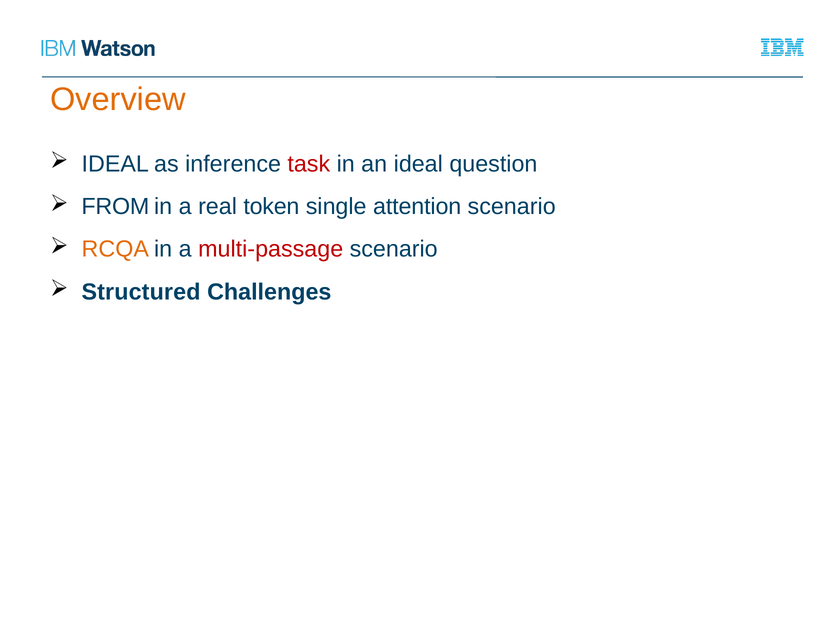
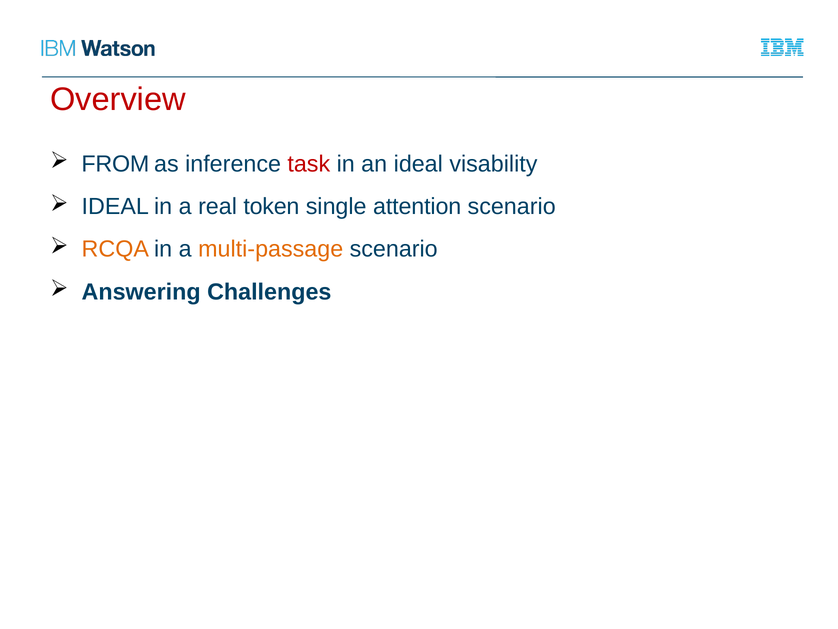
Overview colour: orange -> red
IDEAL at (115, 164): IDEAL -> FROM
question: question -> visability
FROM at (115, 206): FROM -> IDEAL
multi-passage colour: red -> orange
Structured: Structured -> Answering
